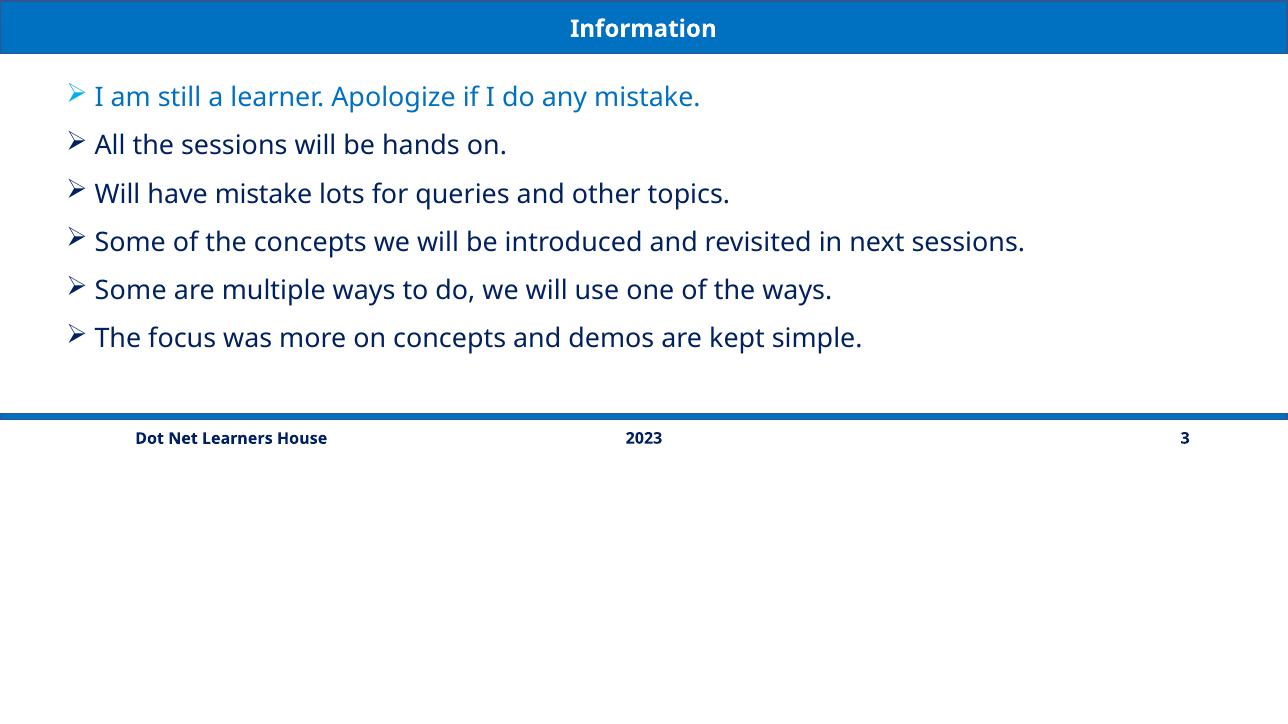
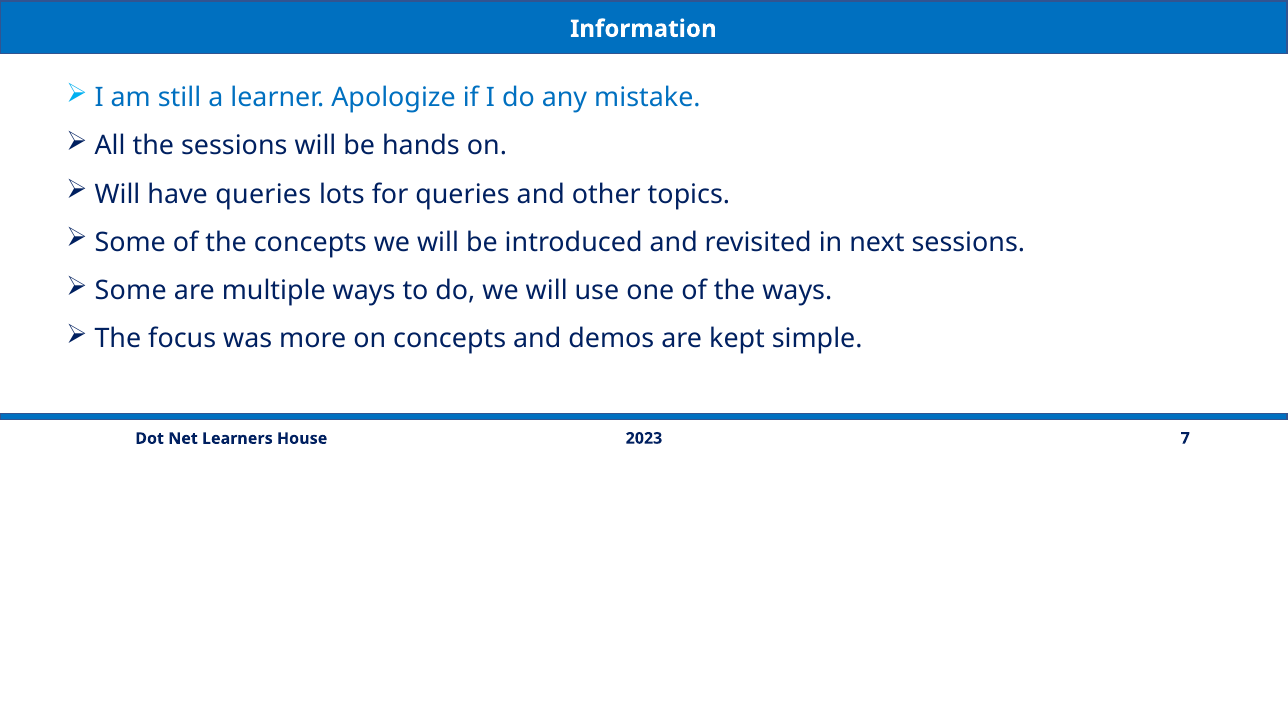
have mistake: mistake -> queries
3: 3 -> 7
